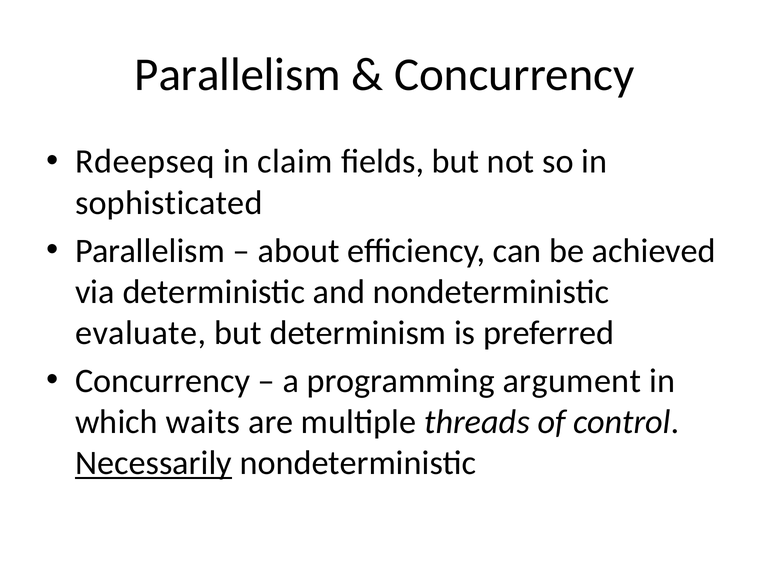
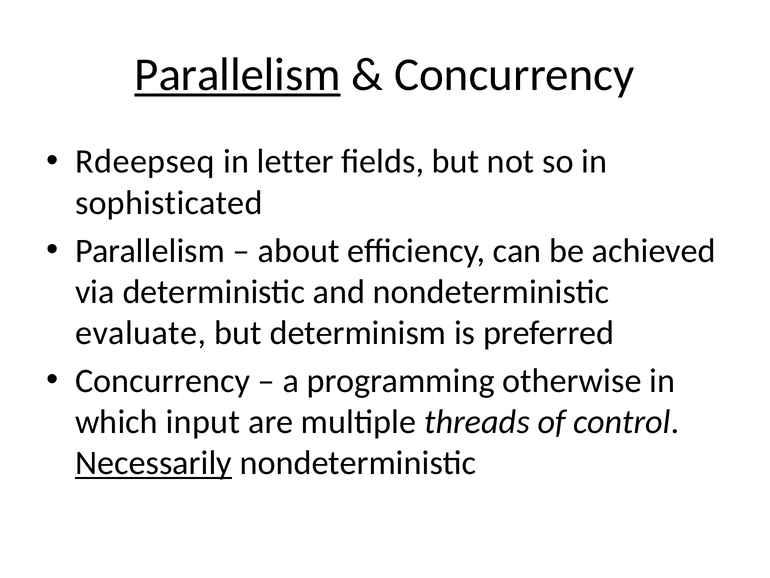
Parallelism at (238, 75) underline: none -> present
claim: claim -> letter
argument: argument -> otherwise
waits: waits -> input
